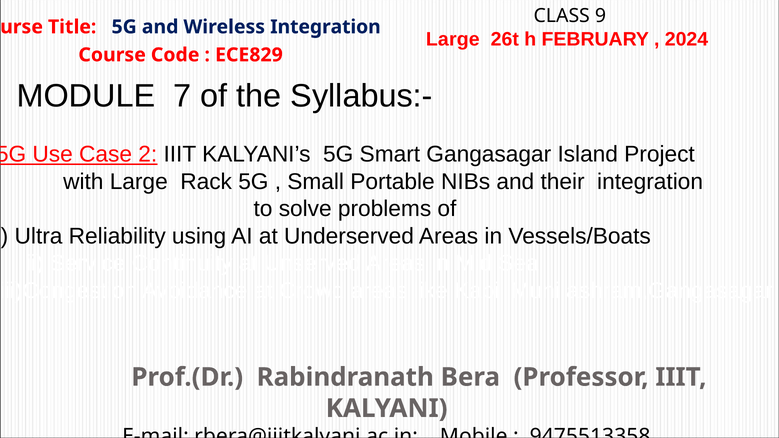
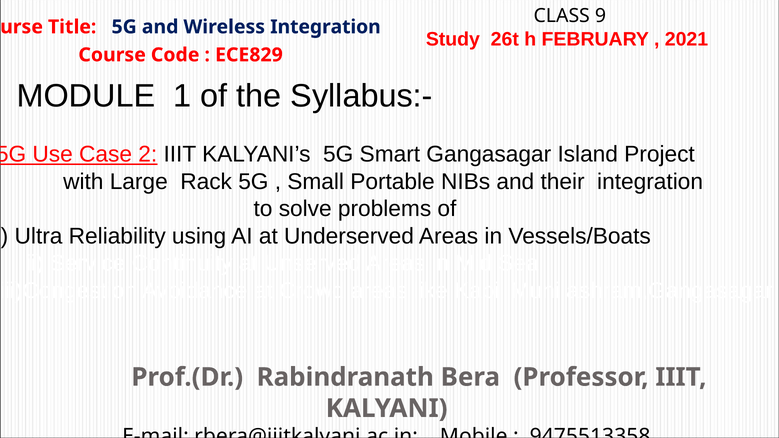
Large at (453, 39): Large -> Study
2024: 2024 -> 2021
7: 7 -> 1
